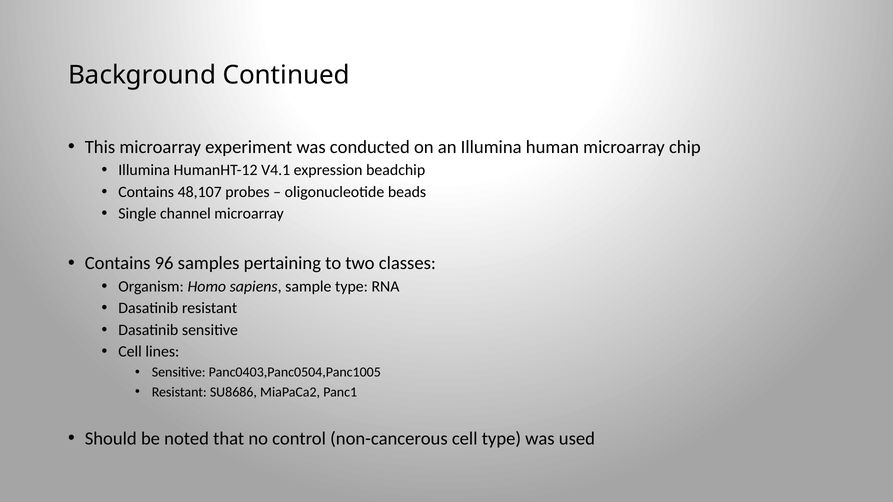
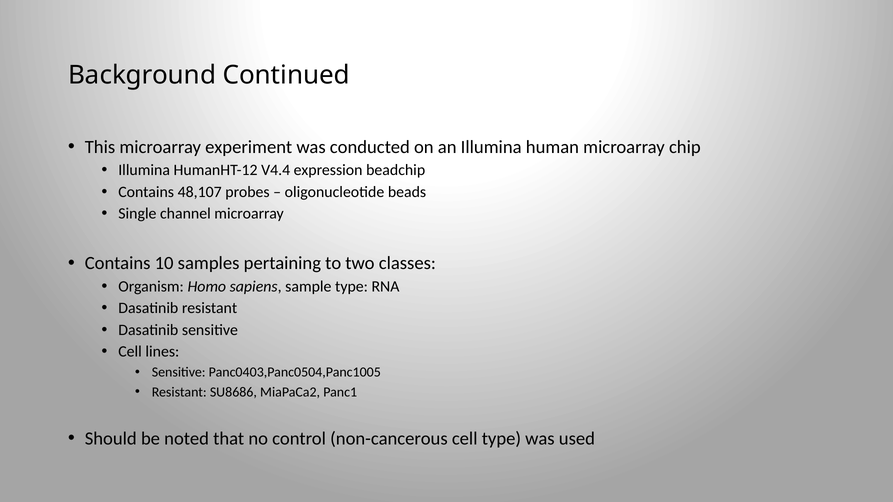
V4.1: V4.1 -> V4.4
96: 96 -> 10
